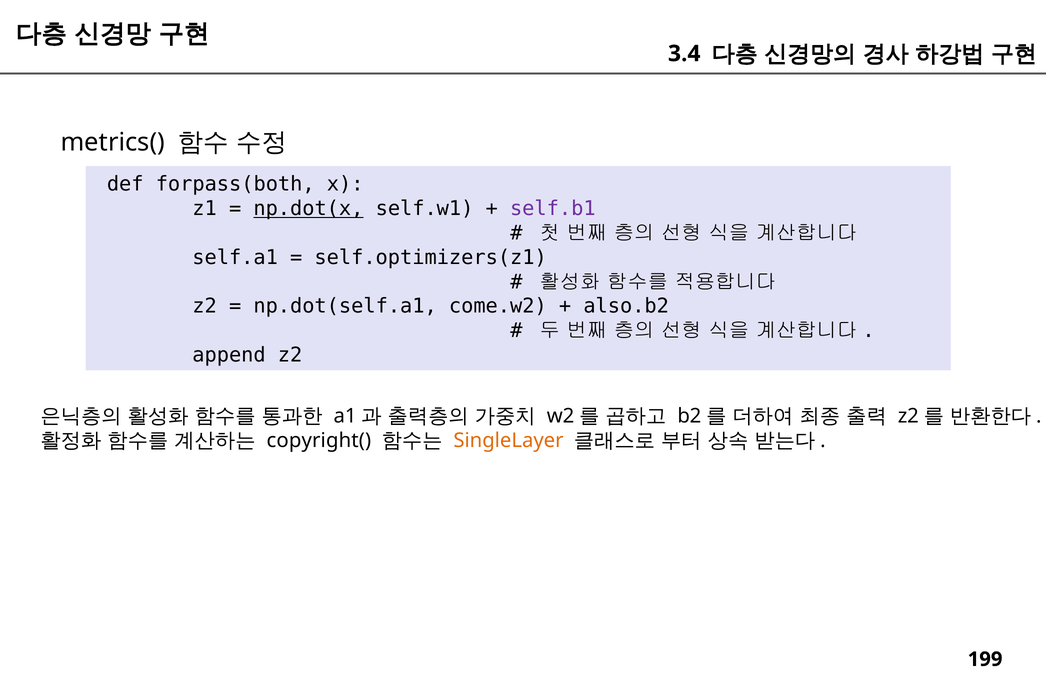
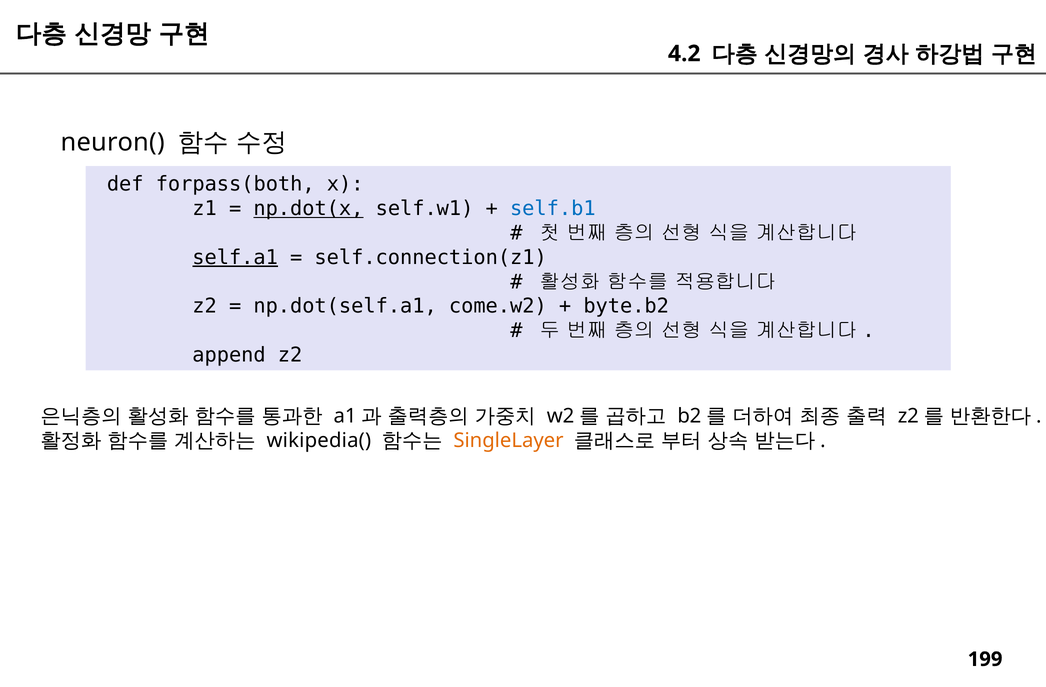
3.4: 3.4 -> 4.2
metrics(: metrics( -> neuron(
self.b1 colour: purple -> blue
self.a1 underline: none -> present
self.optimizers(z1: self.optimizers(z1 -> self.connection(z1
also.b2: also.b2 -> byte.b2
copyright(: copyright( -> wikipedia(
